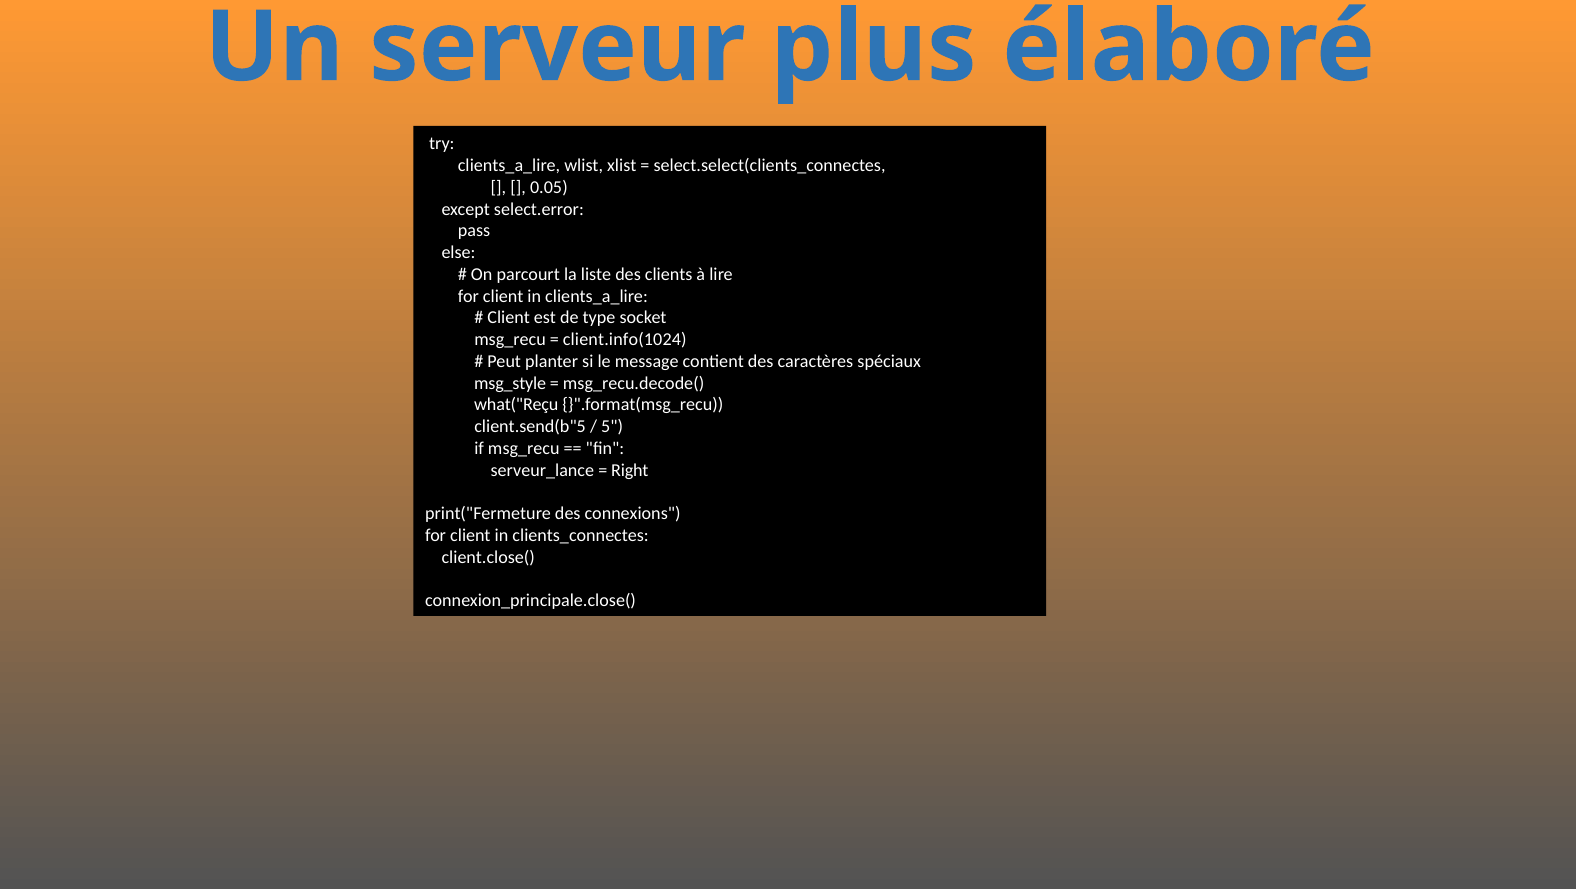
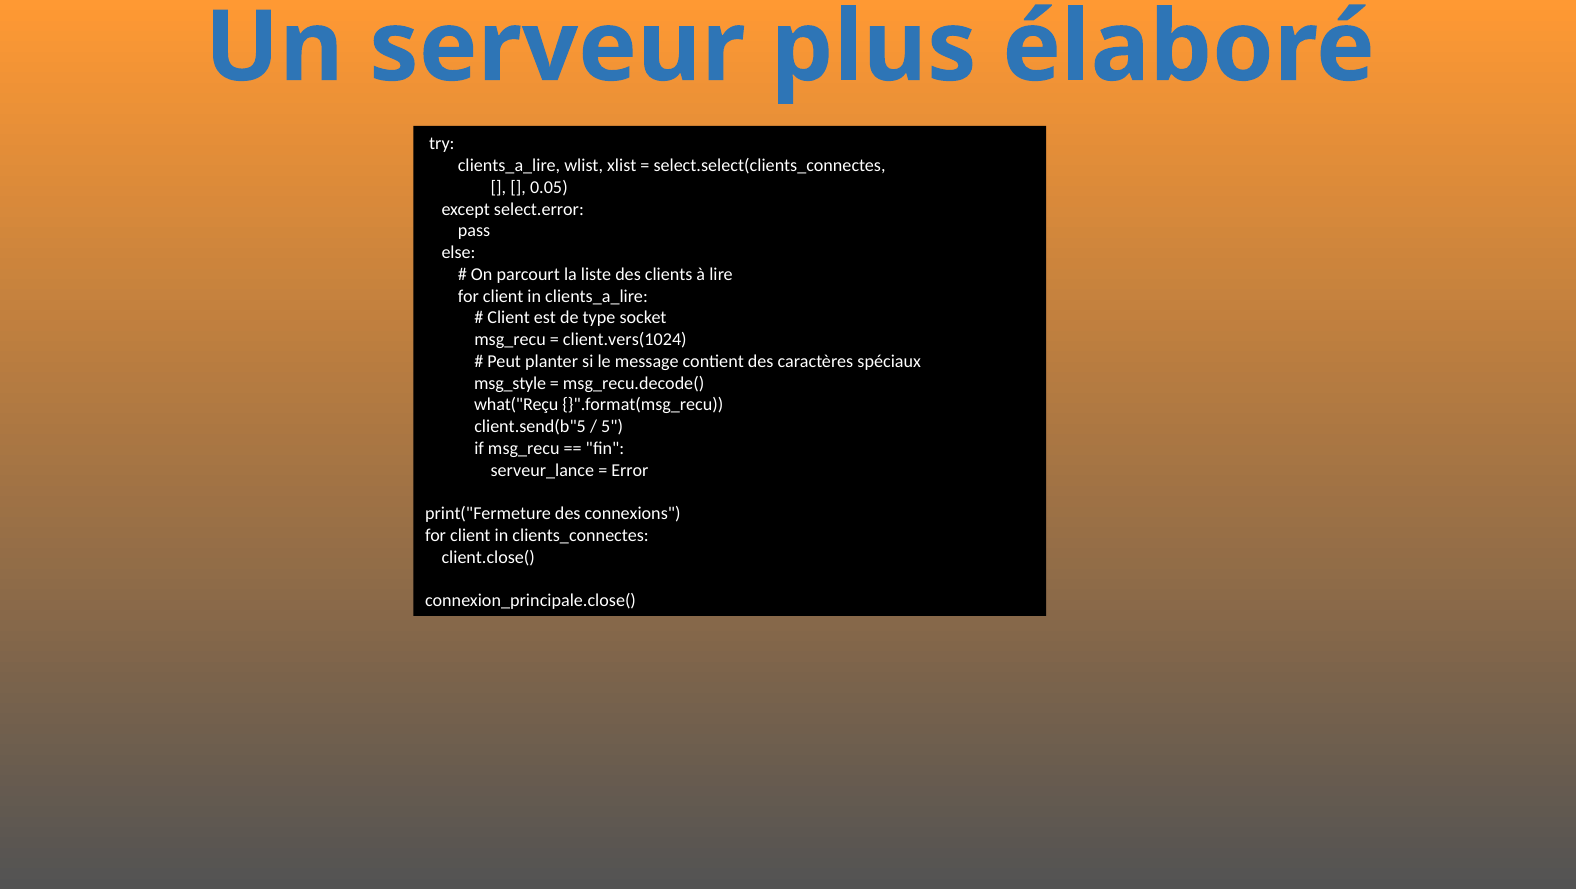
client.info(1024: client.info(1024 -> client.vers(1024
Right: Right -> Error
